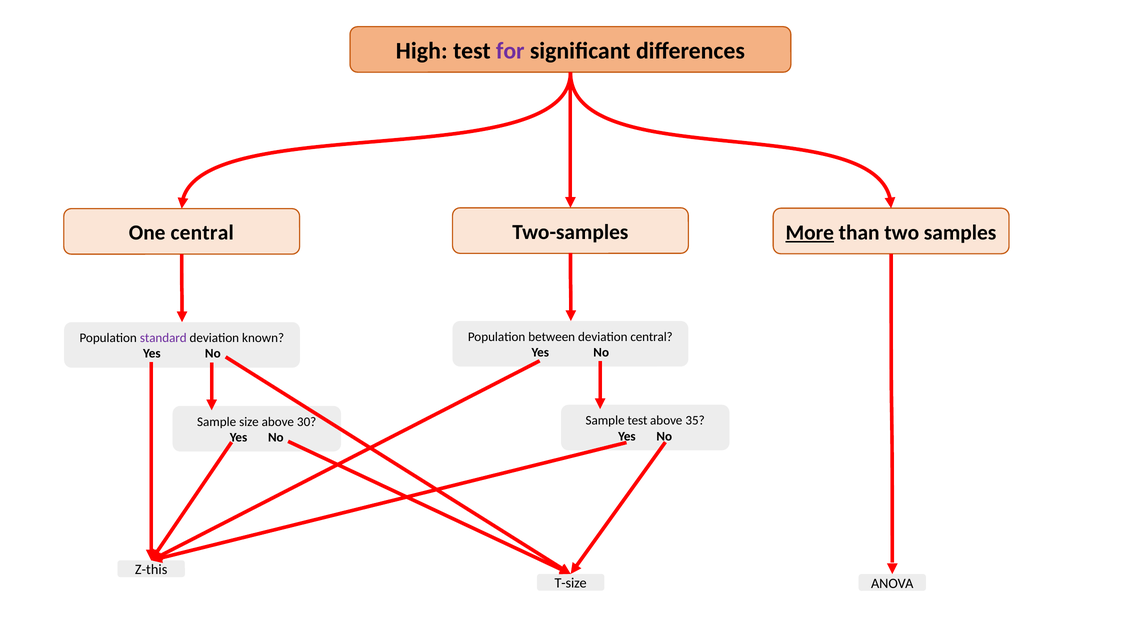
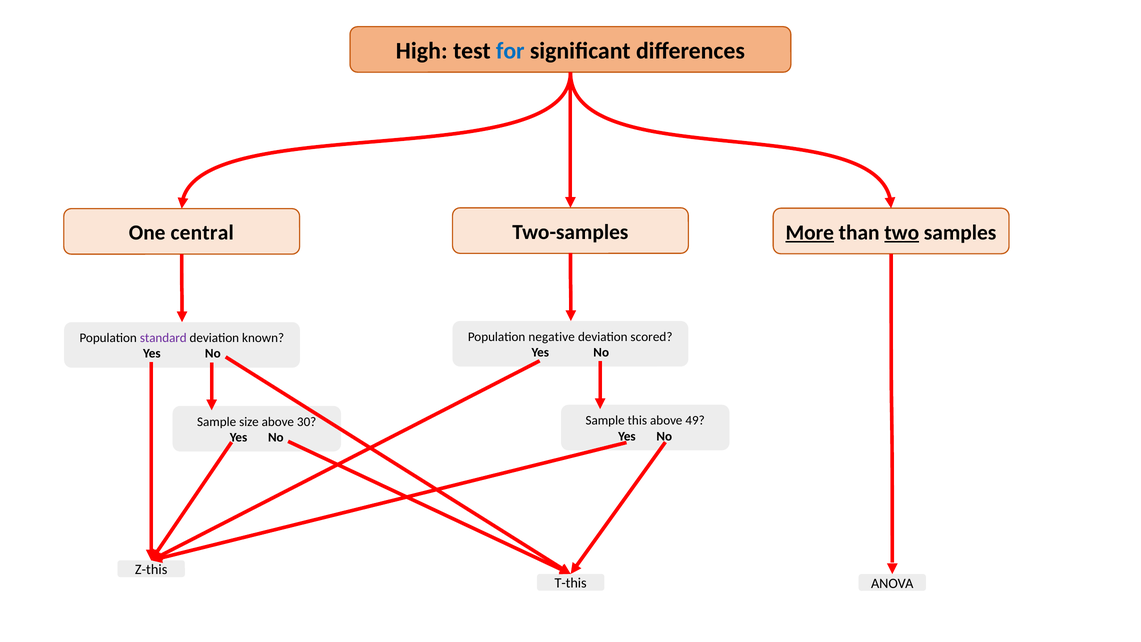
for colour: purple -> blue
two underline: none -> present
between: between -> negative
deviation central: central -> scored
Sample test: test -> this
35: 35 -> 49
T-size: T-size -> T-this
